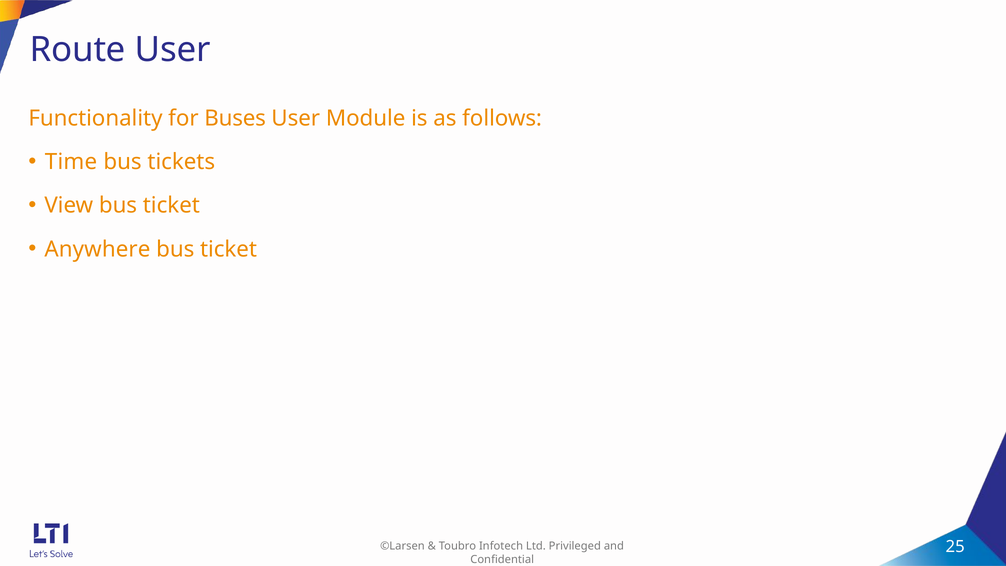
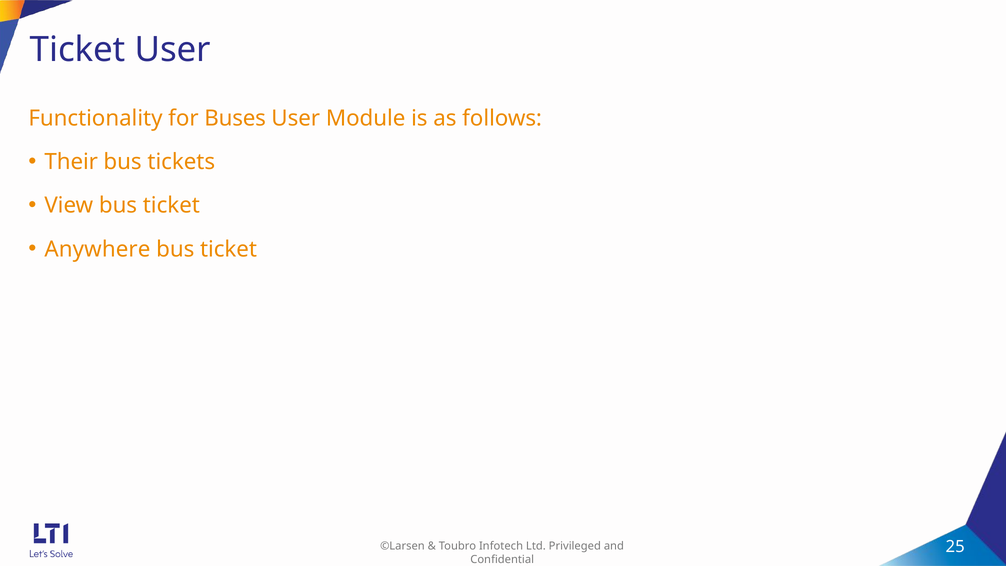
Route at (78, 50): Route -> Ticket
Time: Time -> Their
